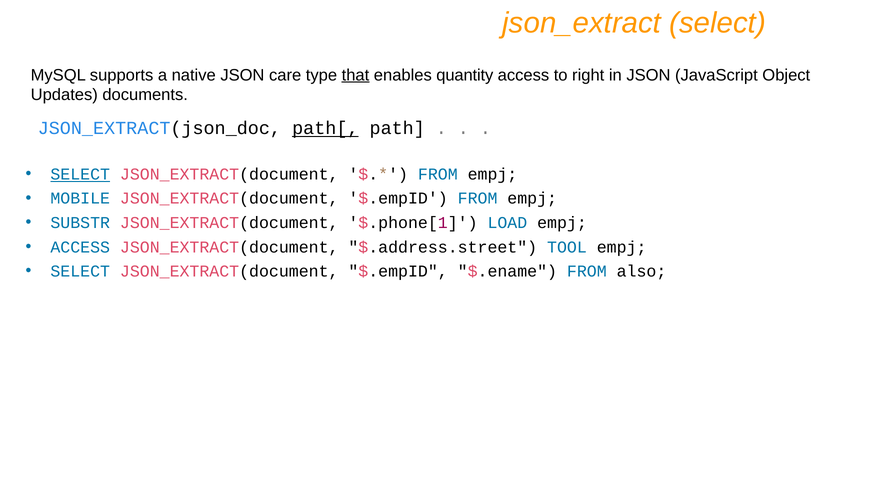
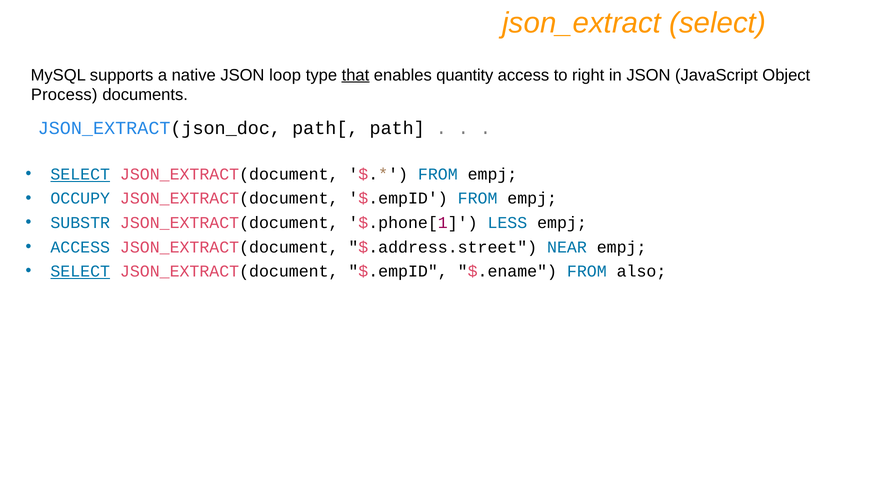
care: care -> loop
Updates: Updates -> Process
path[ underline: present -> none
MOBILE: MOBILE -> OCCUPY
LOAD: LOAD -> LESS
TOOL: TOOL -> NEAR
SELECT at (80, 271) underline: none -> present
